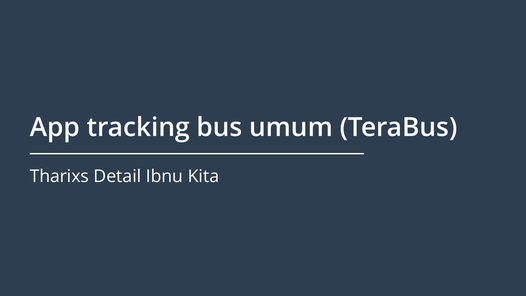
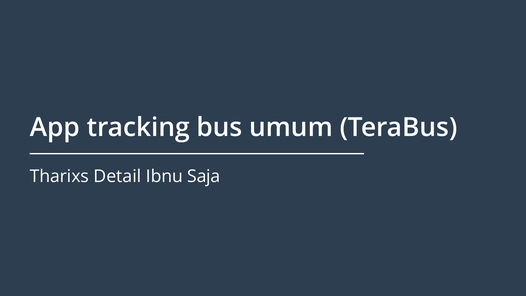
Kita: Kita -> Saja
